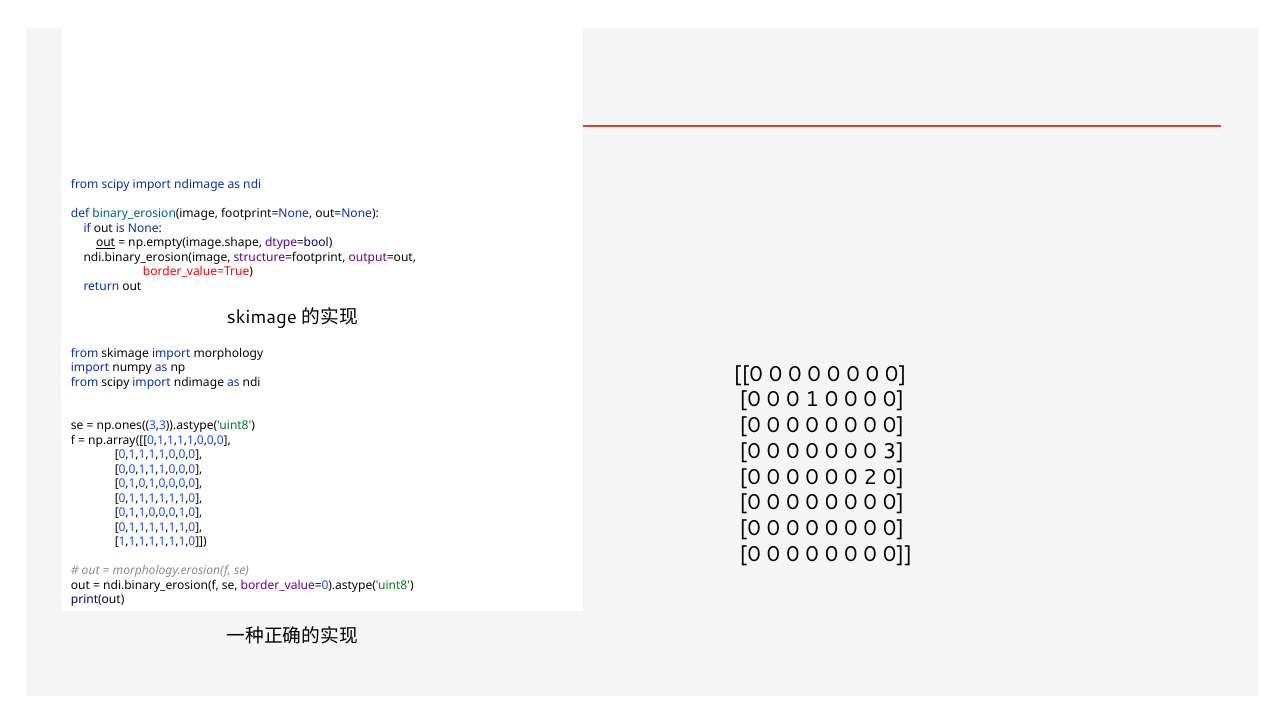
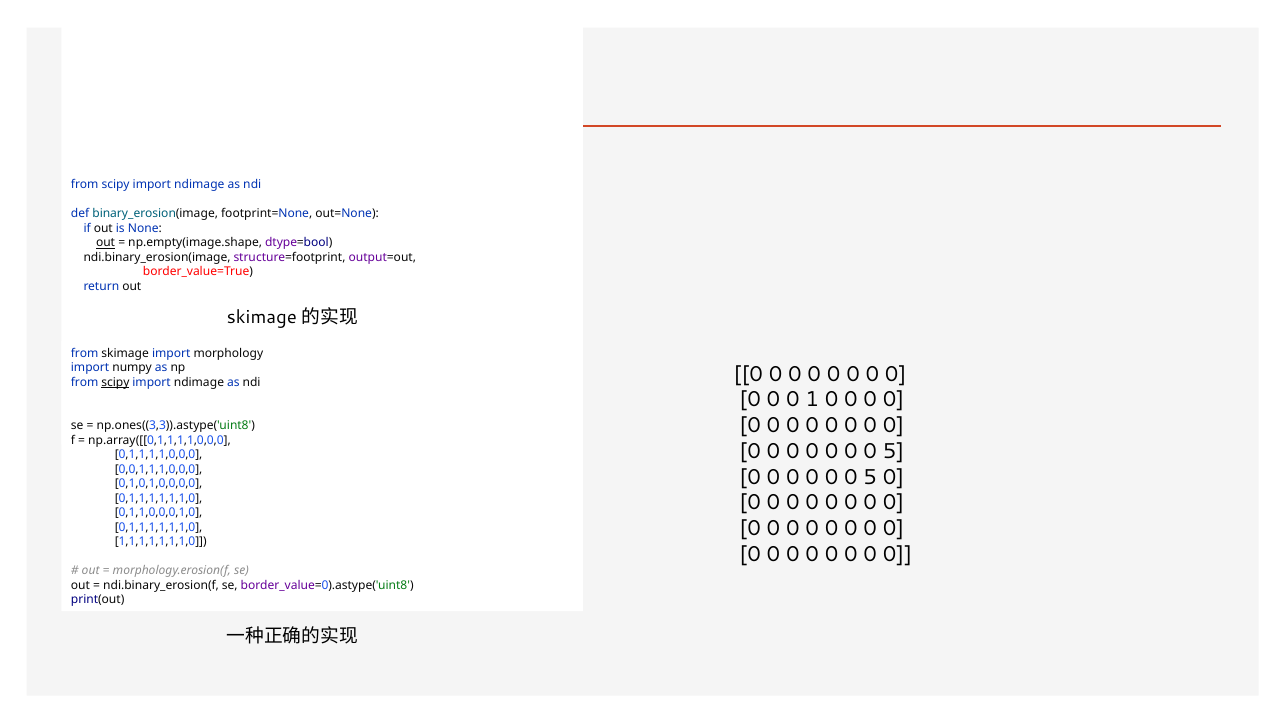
scipy at (115, 382) underline: none -> present
3 at (894, 451): 3 -> 5
2 at (870, 477): 2 -> 5
